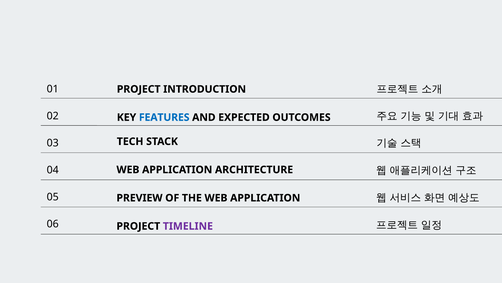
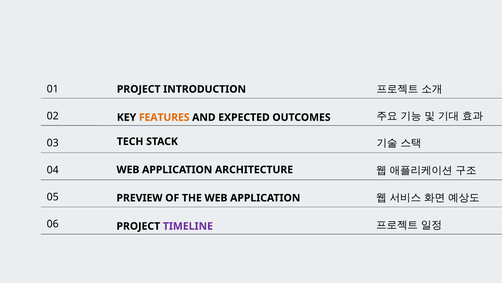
FEATURES colour: blue -> orange
